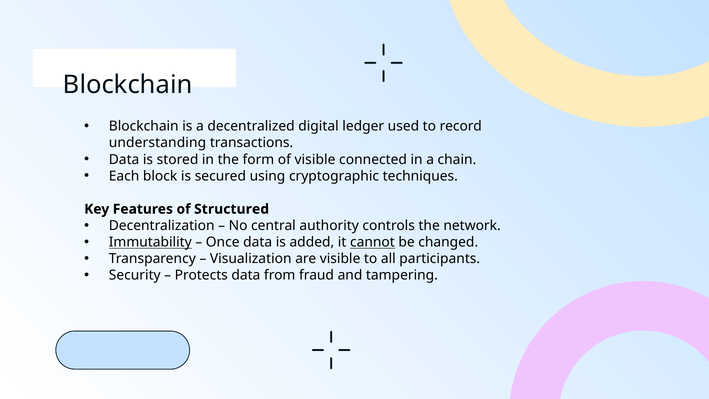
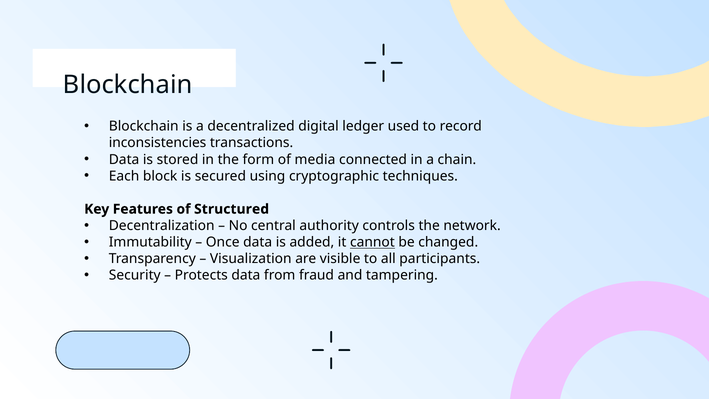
understanding: understanding -> inconsistencies
of visible: visible -> media
Immutability underline: present -> none
